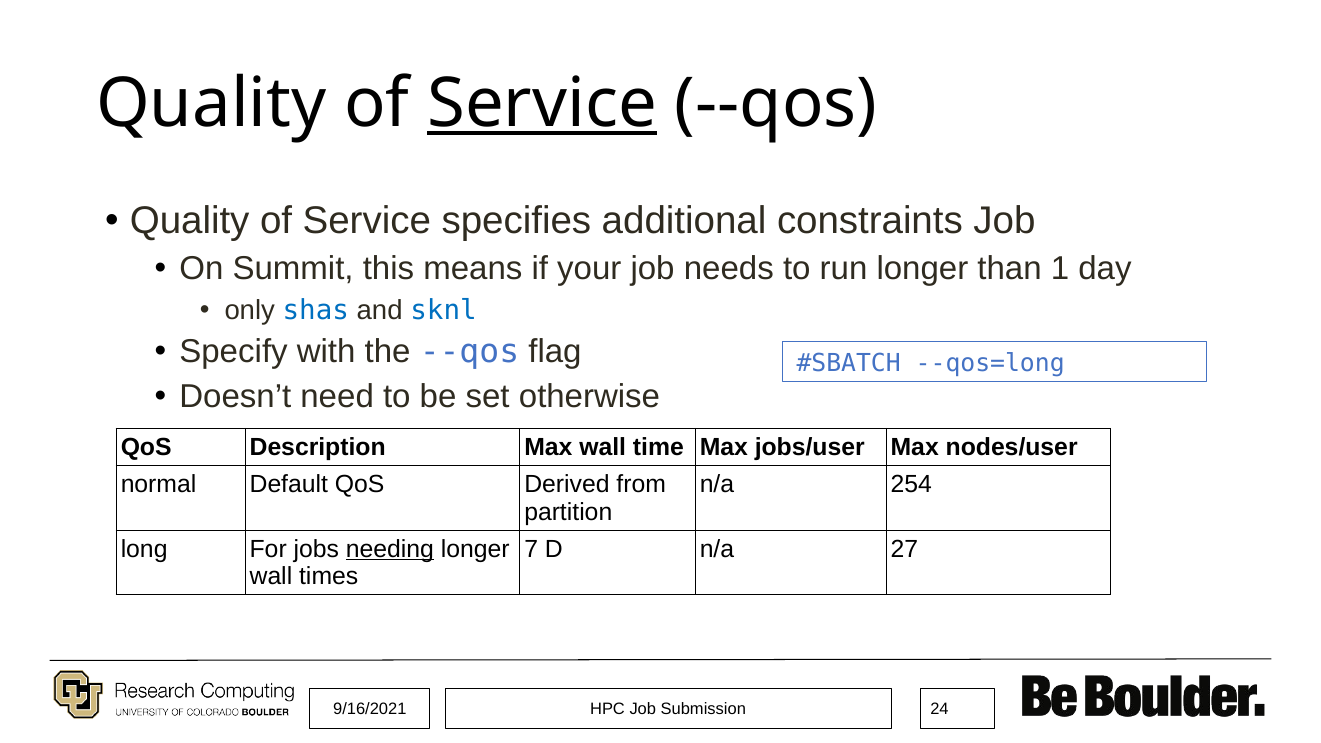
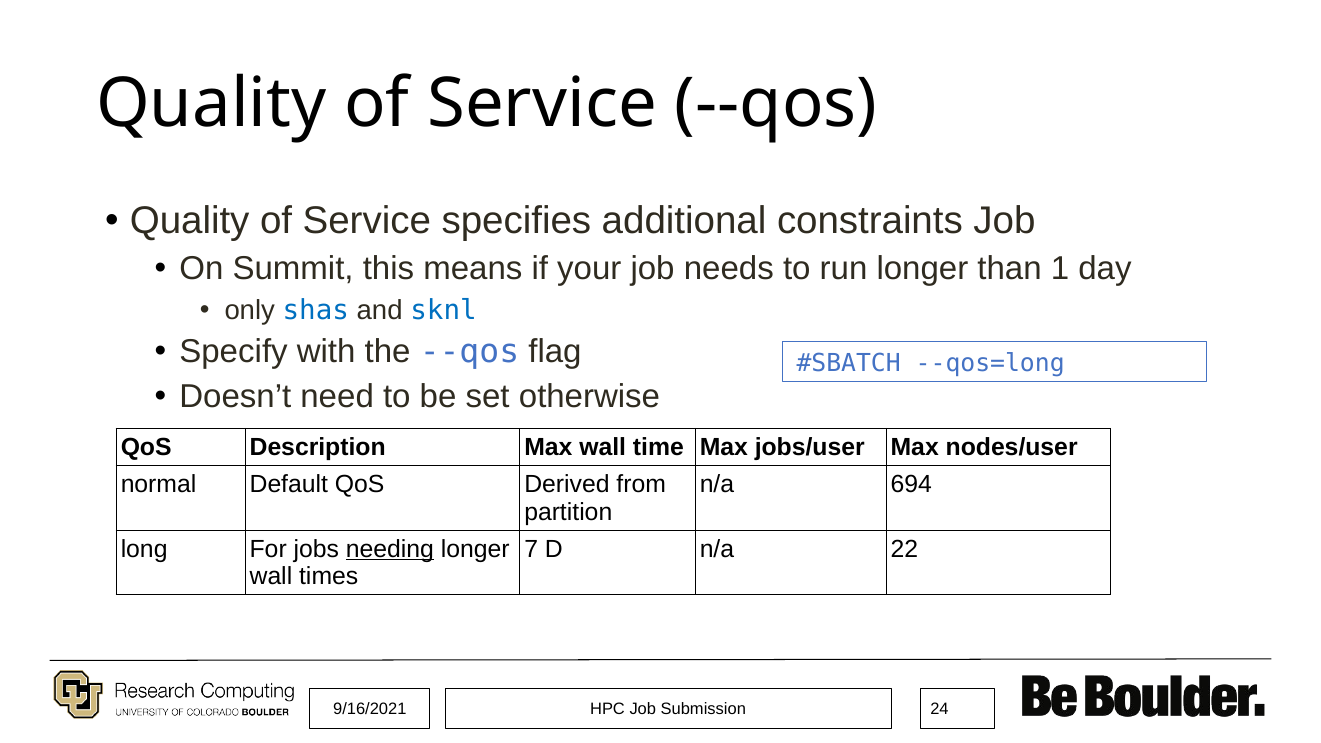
Service at (542, 103) underline: present -> none
254: 254 -> 694
27: 27 -> 22
